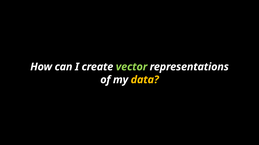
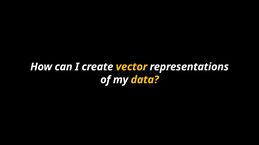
vector colour: light green -> yellow
